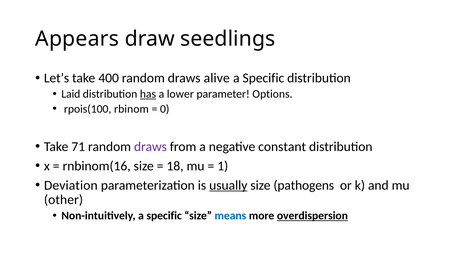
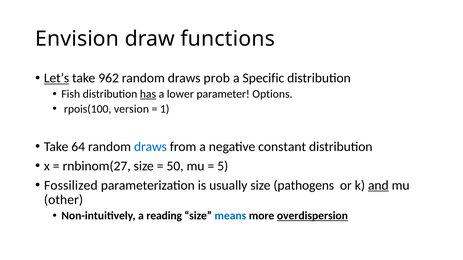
Appears: Appears -> Envision
seedlings: seedlings -> functions
Let’s underline: none -> present
400: 400 -> 962
alive: alive -> prob
Laid: Laid -> Fish
rbinom: rbinom -> version
0: 0 -> 1
71: 71 -> 64
draws at (150, 147) colour: purple -> blue
rnbinom(16: rnbinom(16 -> rnbinom(27
18: 18 -> 50
1: 1 -> 5
Deviation: Deviation -> Fossilized
usually underline: present -> none
and underline: none -> present
Non-intuitively a specific: specific -> reading
